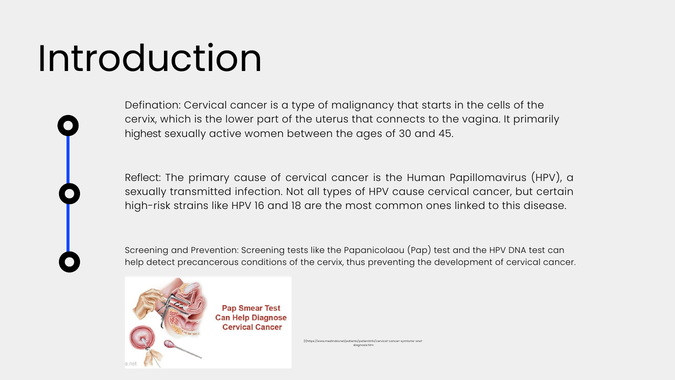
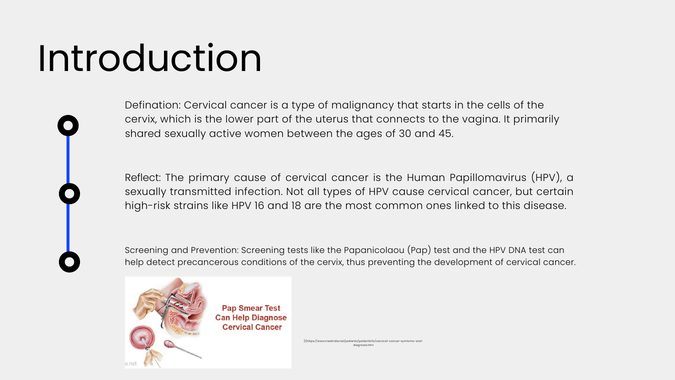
highest: highest -> shared
